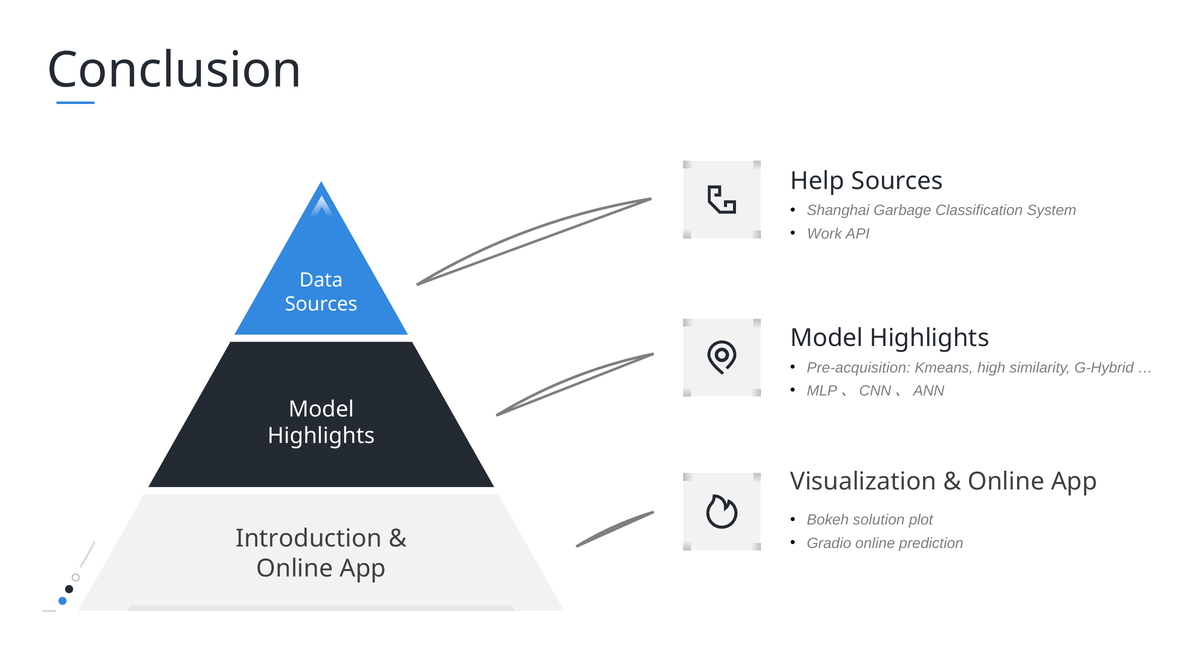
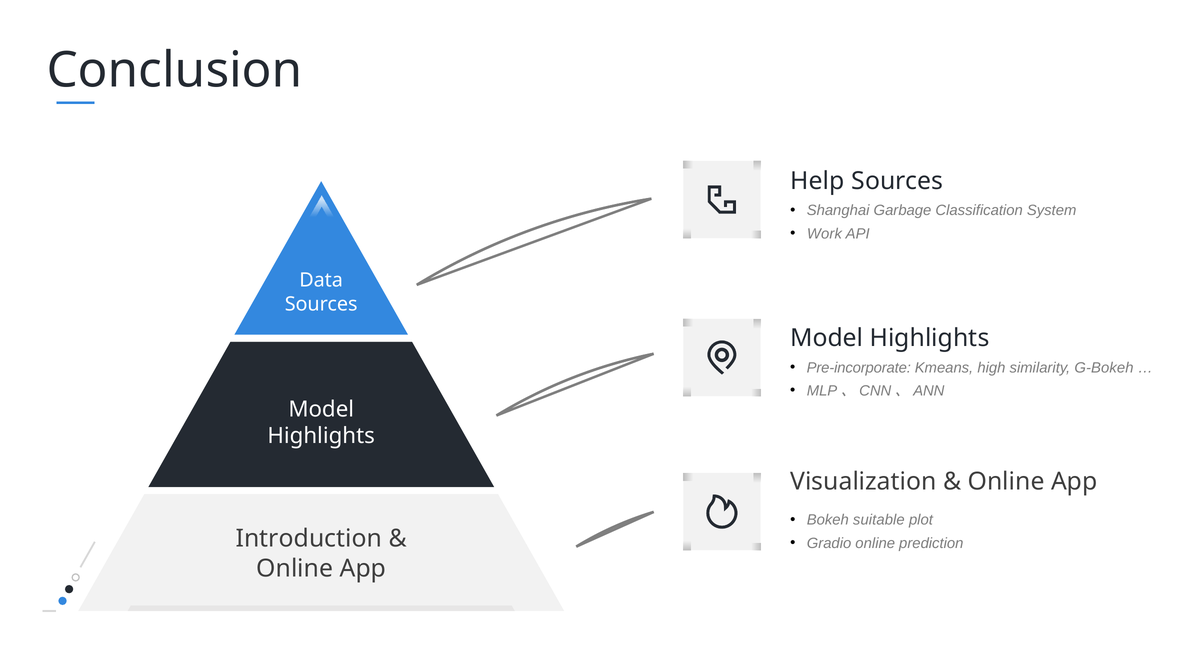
Pre-acquisition: Pre-acquisition -> Pre-incorporate
G-Hybrid: G-Hybrid -> G-Bokeh
solution: solution -> suitable
